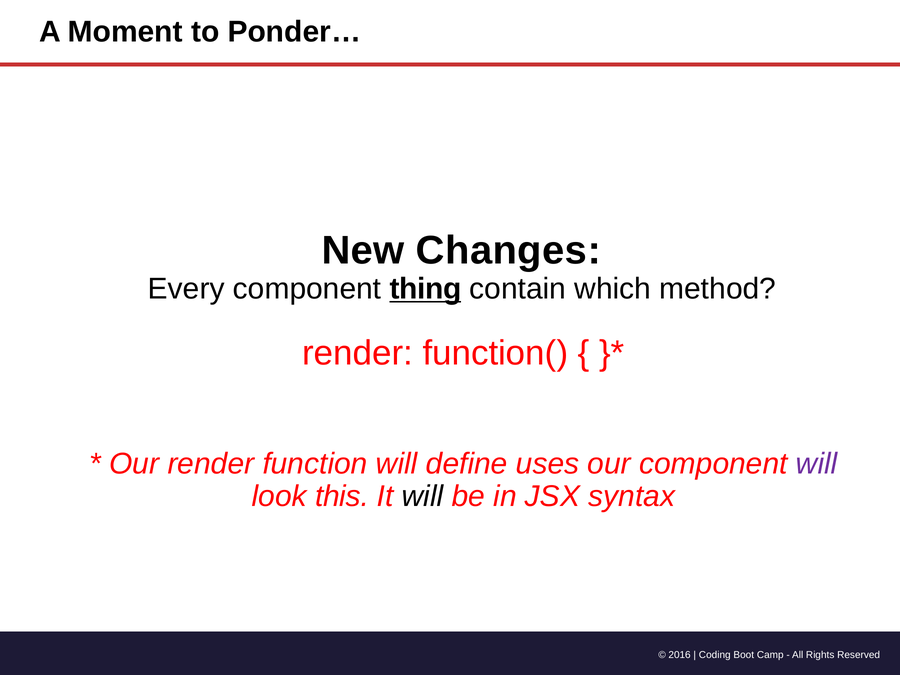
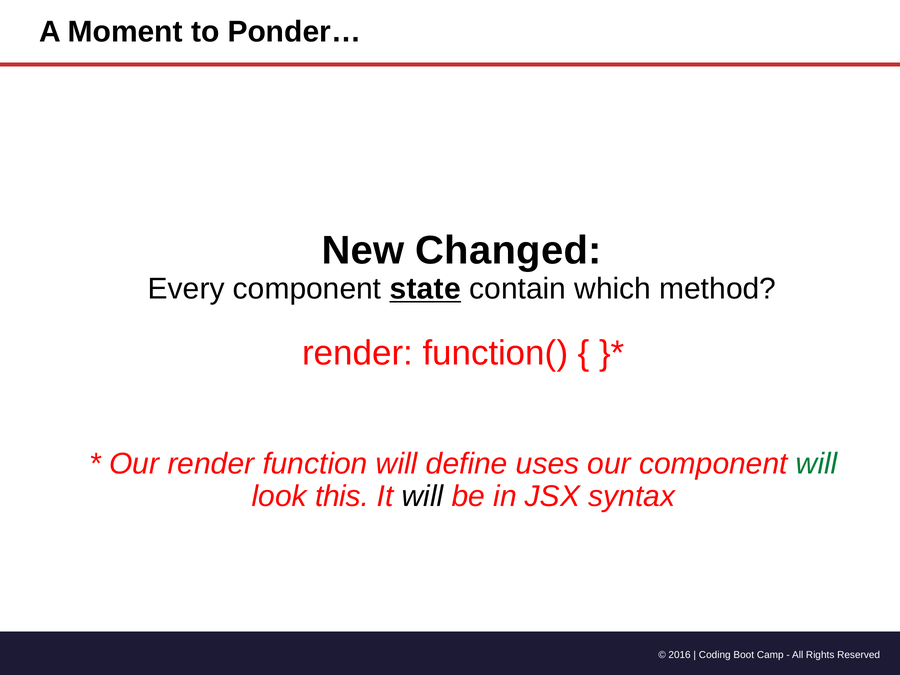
Changes: Changes -> Changed
thing: thing -> state
will at (817, 464) colour: purple -> green
